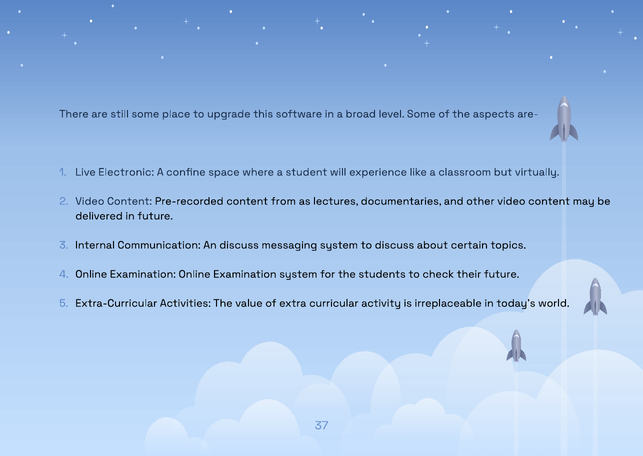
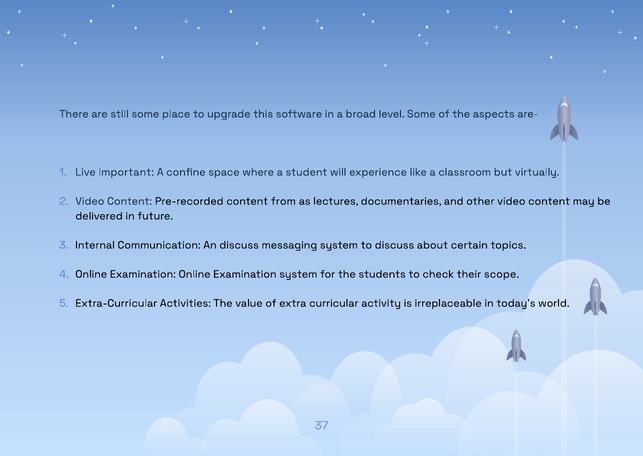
Electronic: Electronic -> Important
their future: future -> scope
